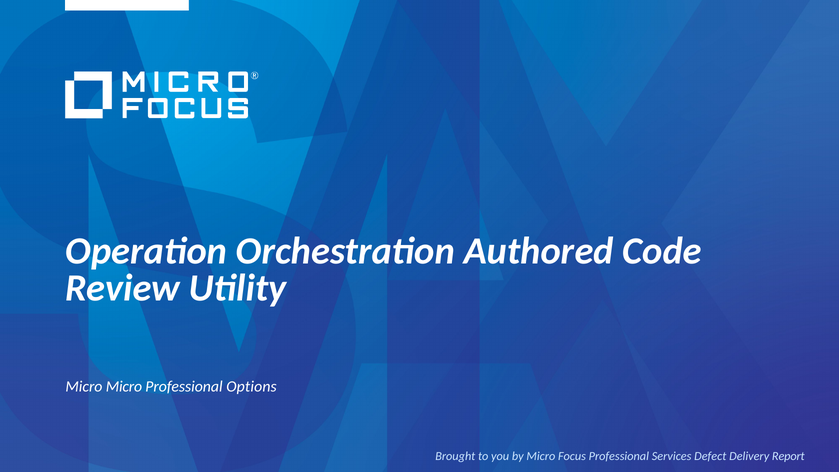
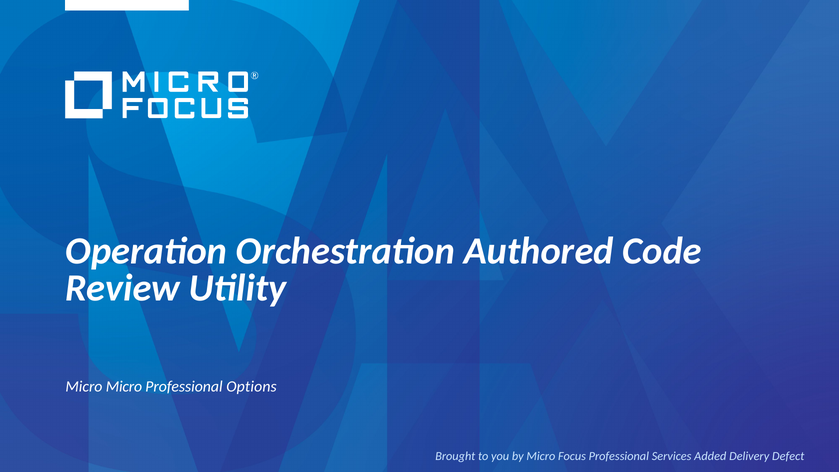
Defect: Defect -> Added
Report: Report -> Defect
